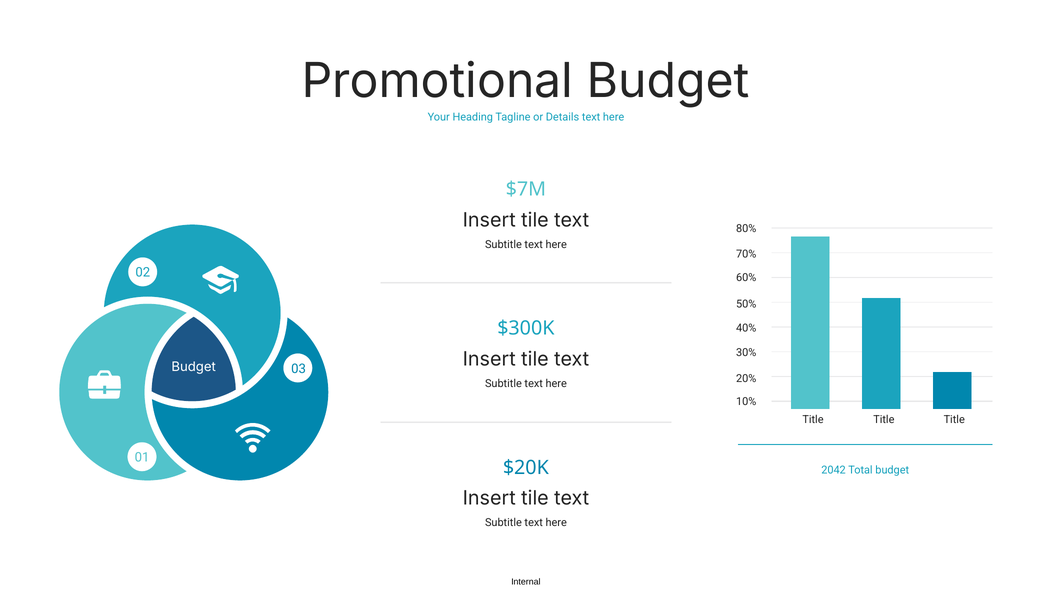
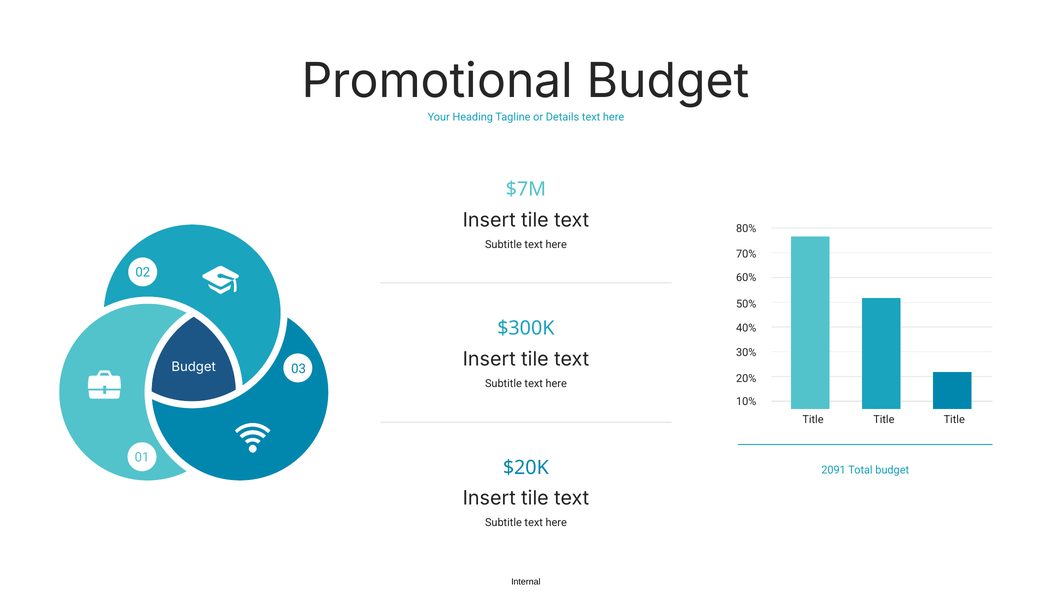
2042: 2042 -> 2091
